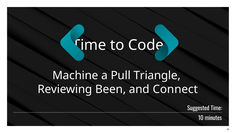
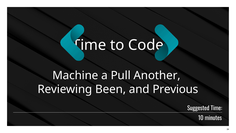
Triangle: Triangle -> Another
Connect: Connect -> Previous
